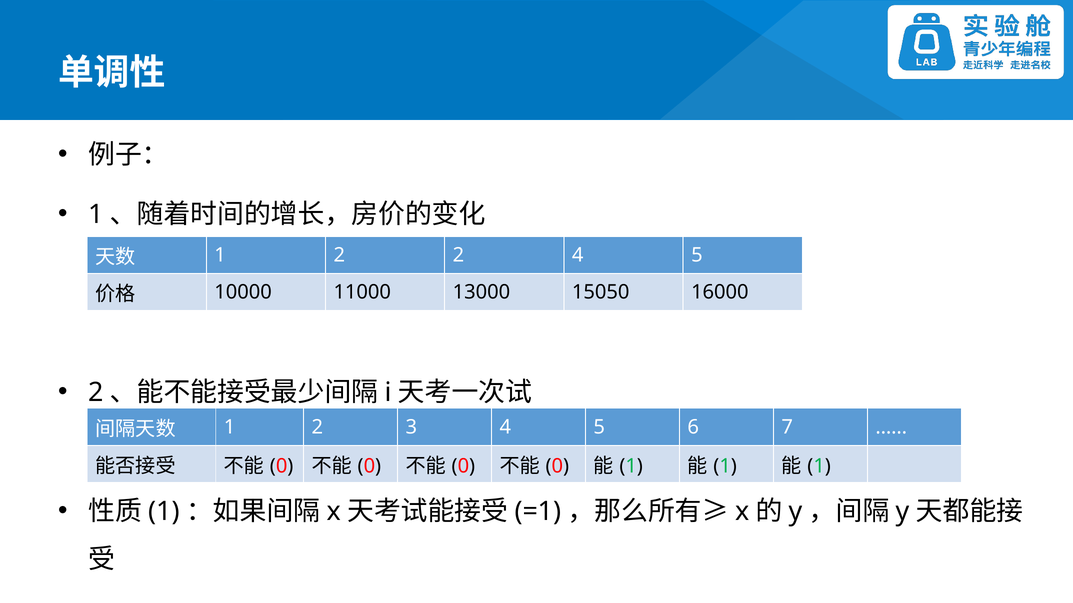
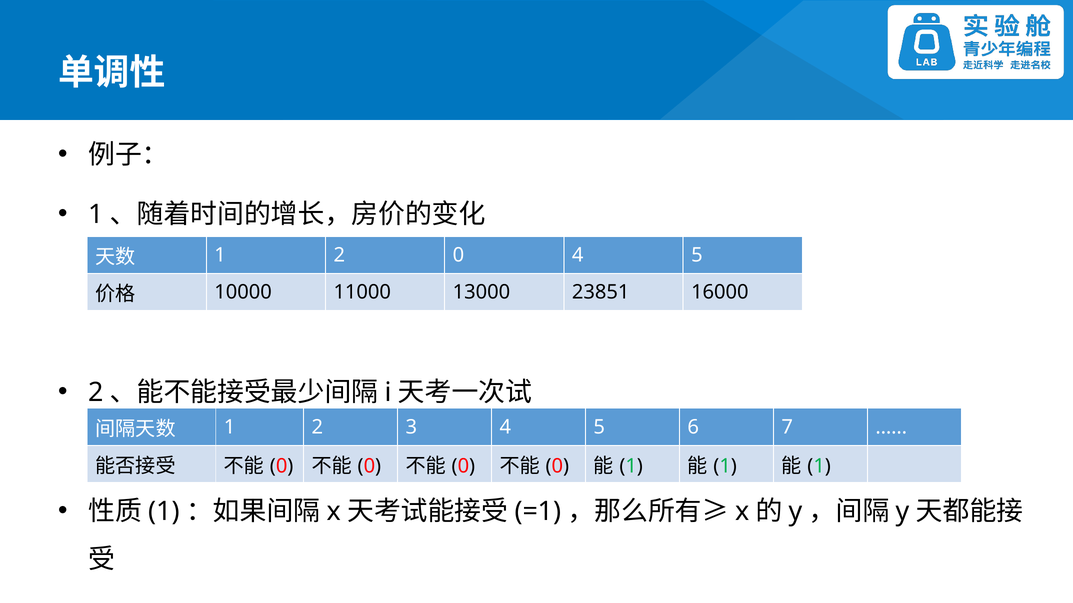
2 2: 2 -> 0
15050: 15050 -> 23851
